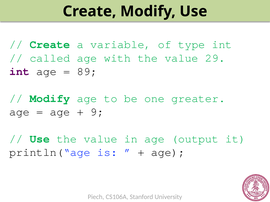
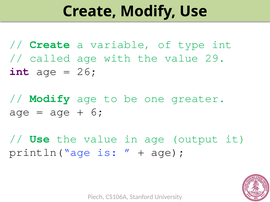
89: 89 -> 26
9: 9 -> 6
